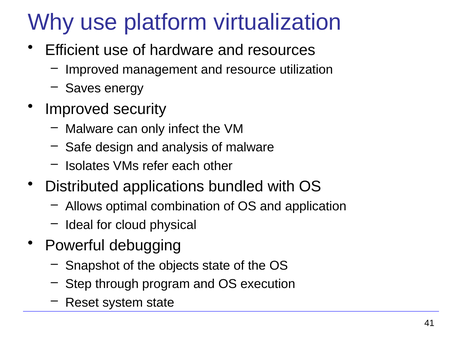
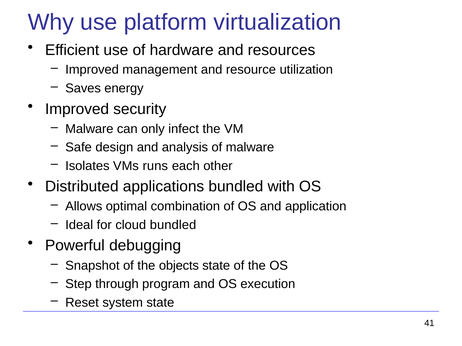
refer: refer -> runs
cloud physical: physical -> bundled
